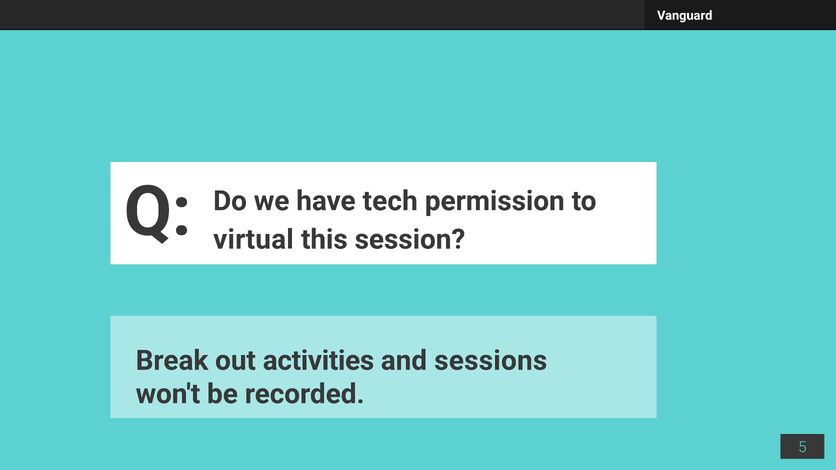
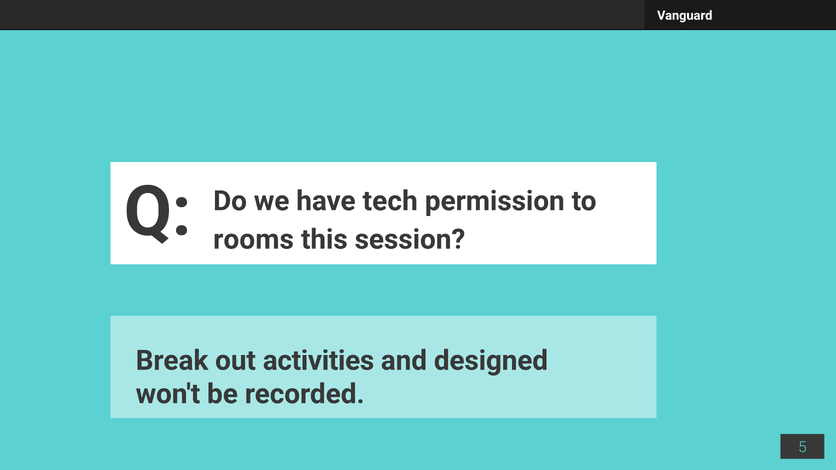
virtual: virtual -> rooms
sessions: sessions -> designed
